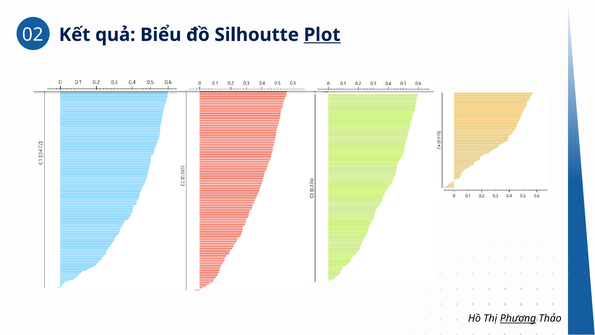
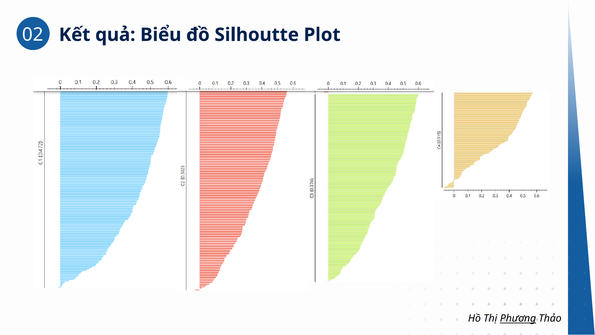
Plot underline: present -> none
